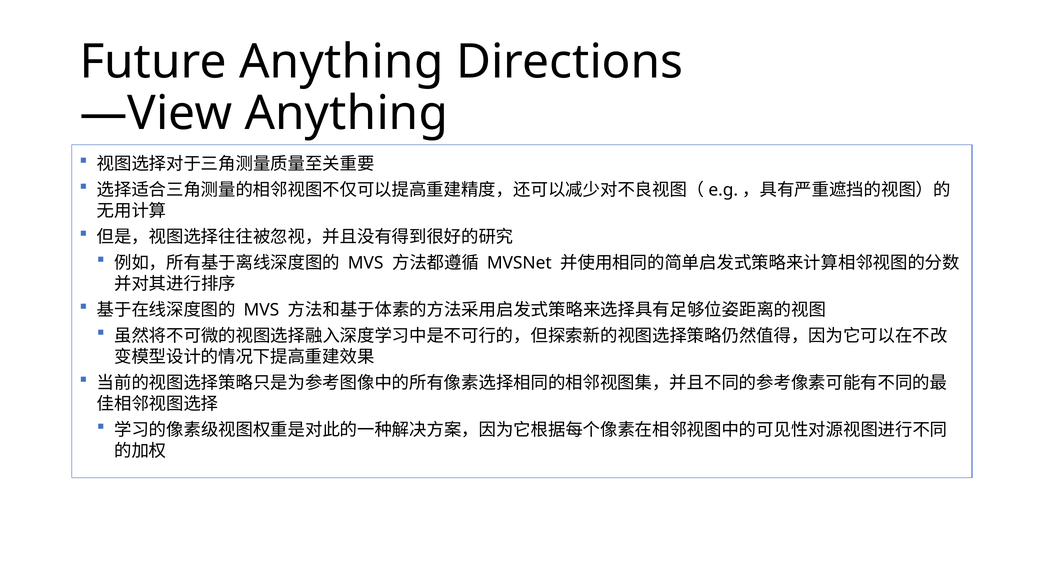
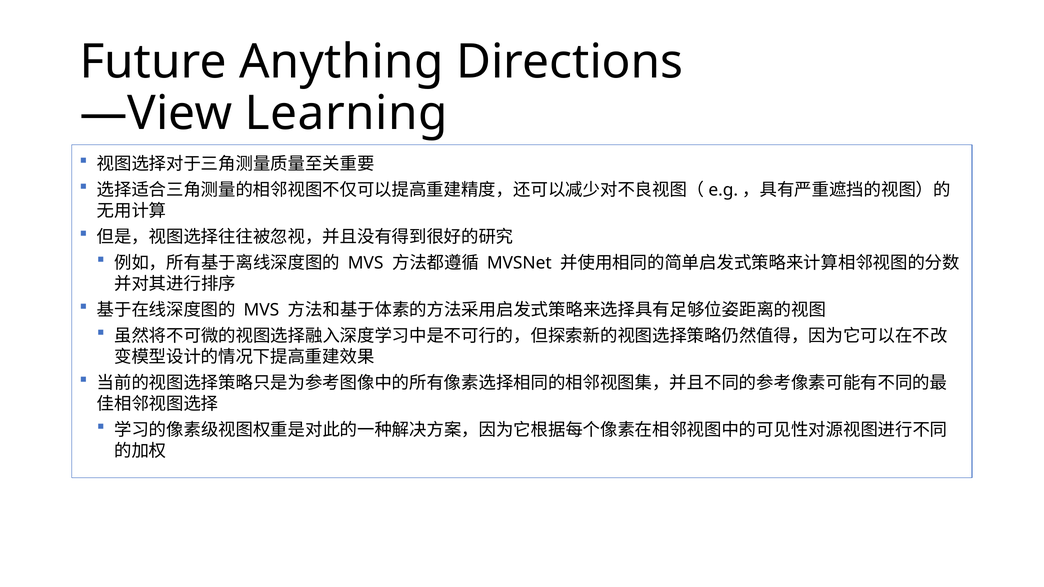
—View Anything: Anything -> Learning
